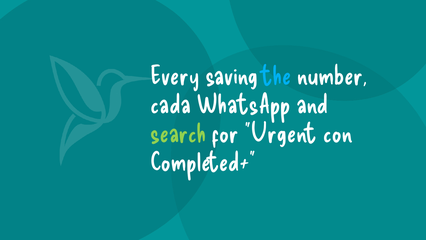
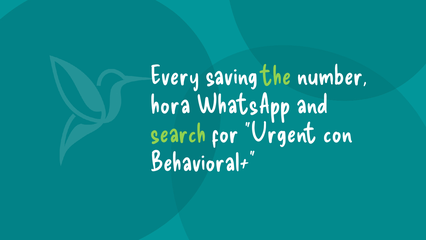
the colour: light blue -> light green
cada: cada -> hora
Completed+: Completed+ -> Behavioral+
